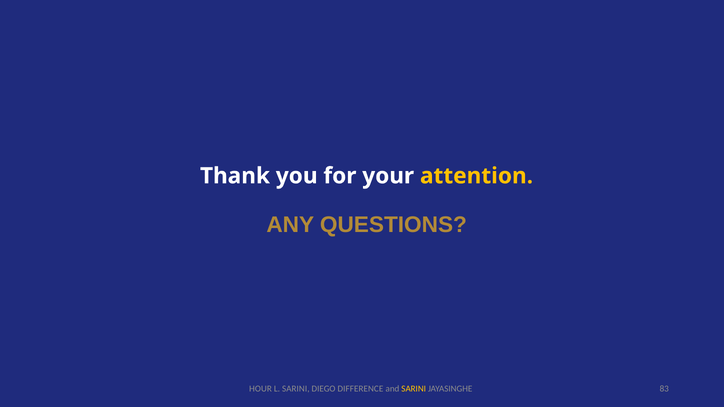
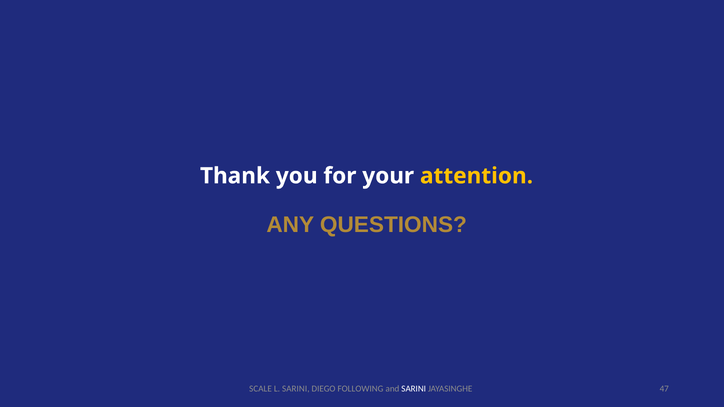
HOUR: HOUR -> SCALE
DIFFERENCE: DIFFERENCE -> FOLLOWING
SARINI at (414, 389) colour: yellow -> white
83: 83 -> 47
